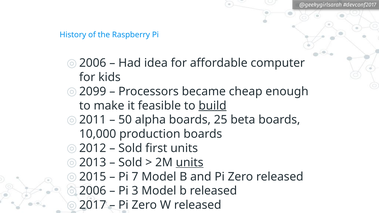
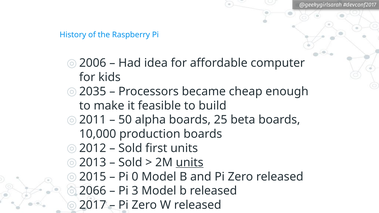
2099: 2099 -> 2035
build underline: present -> none
7: 7 -> 0
2006 at (93, 191): 2006 -> 2066
